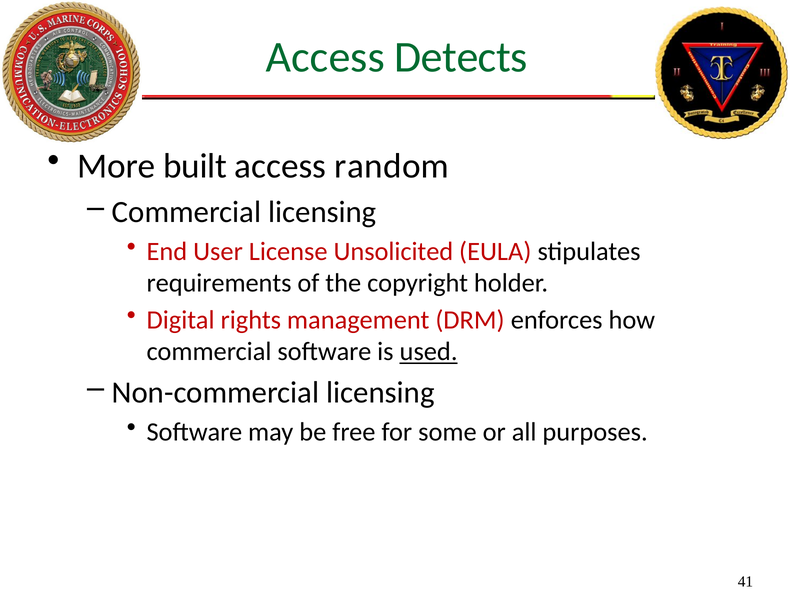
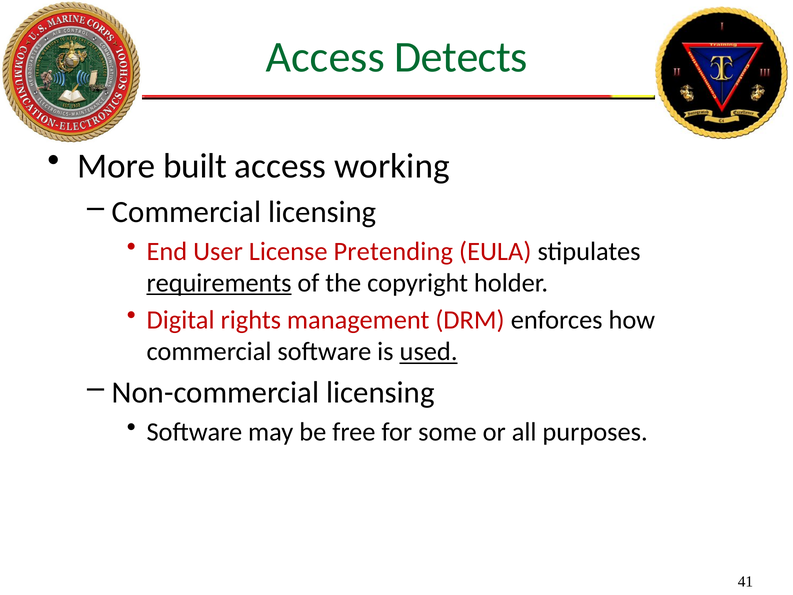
random: random -> working
Unsolicited: Unsolicited -> Pretending
requirements underline: none -> present
